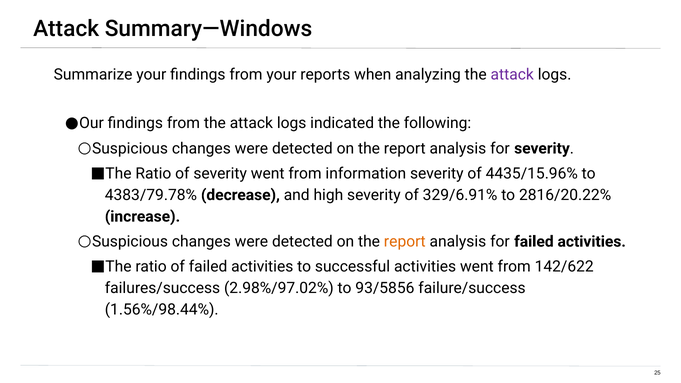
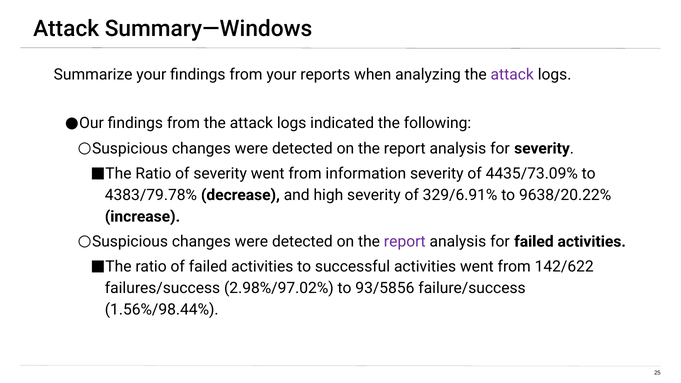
4435/15.96%: 4435/15.96% -> 4435/73.09%
2816/20.22%: 2816/20.22% -> 9638/20.22%
report at (405, 242) colour: orange -> purple
